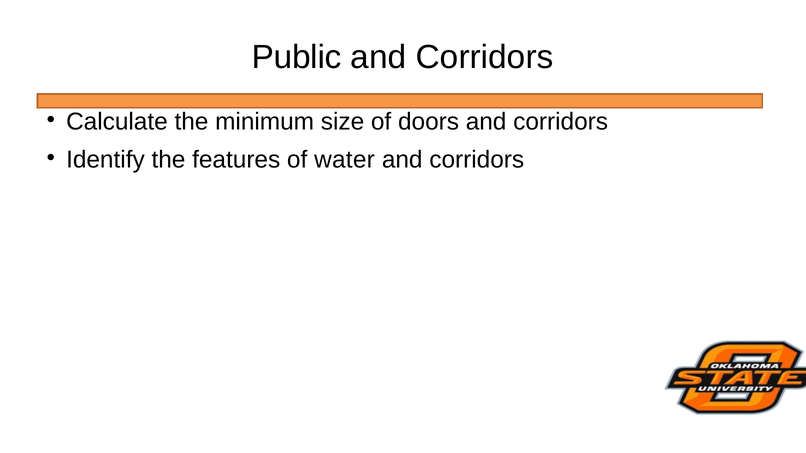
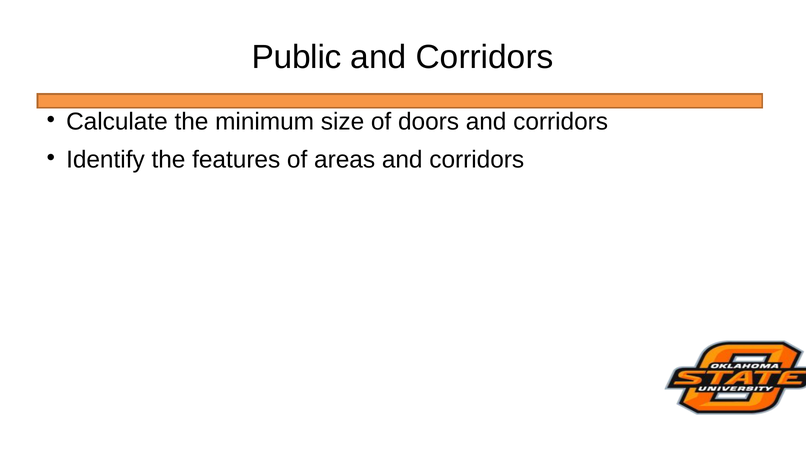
water: water -> areas
